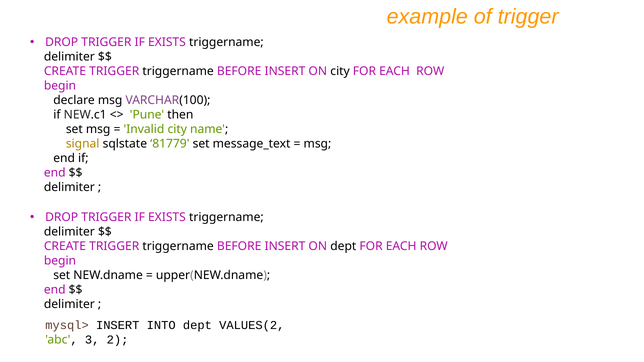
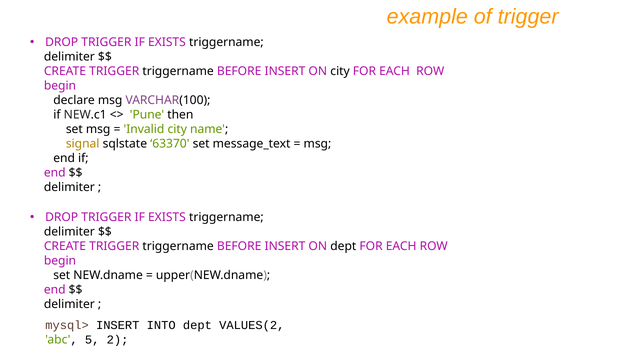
81779: 81779 -> 63370
3: 3 -> 5
